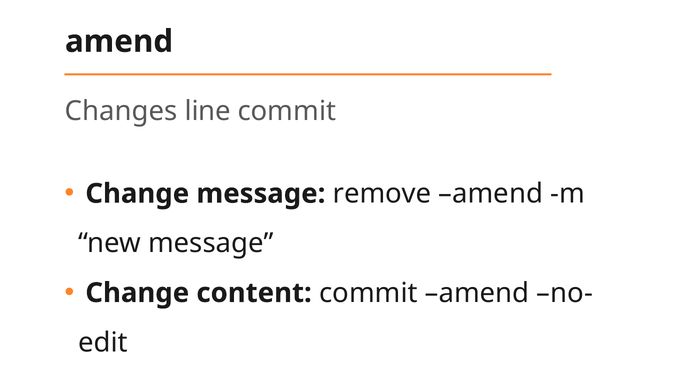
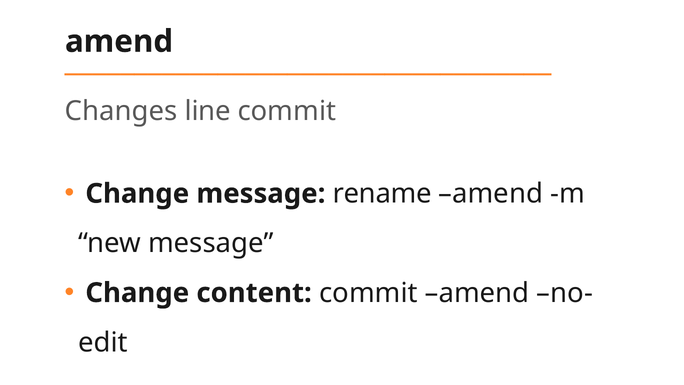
remove: remove -> rename
